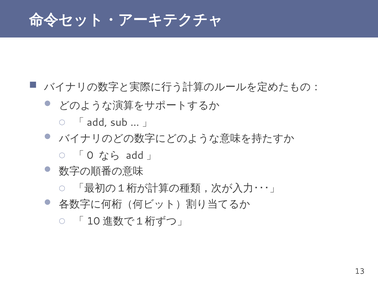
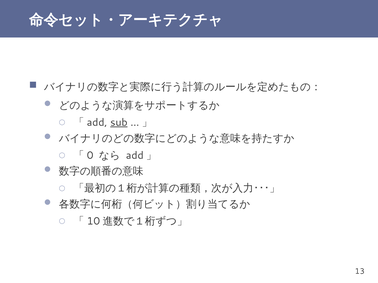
sub underline: none -> present
